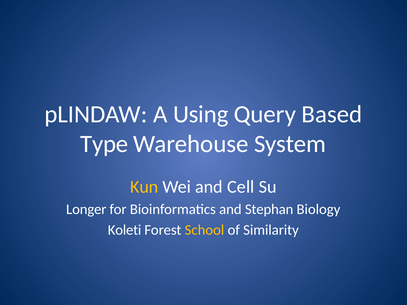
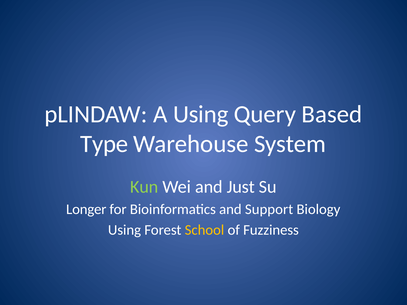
Kun colour: yellow -> light green
Cell: Cell -> Just
Stephan: Stephan -> Support
Koleti at (125, 230): Koleti -> Using
Similarity: Similarity -> Fuzziness
